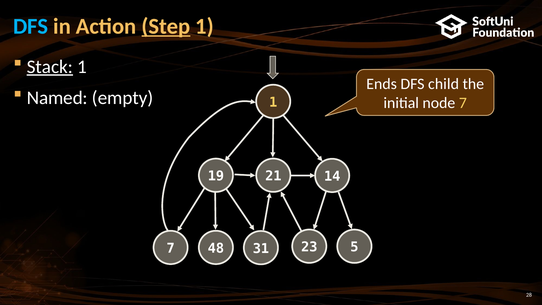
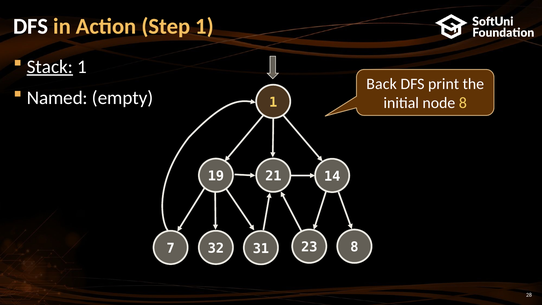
DFS at (31, 26) colour: light blue -> white
Step underline: present -> none
Ends: Ends -> Back
child: child -> print
node 7: 7 -> 8
23 5: 5 -> 8
48: 48 -> 32
